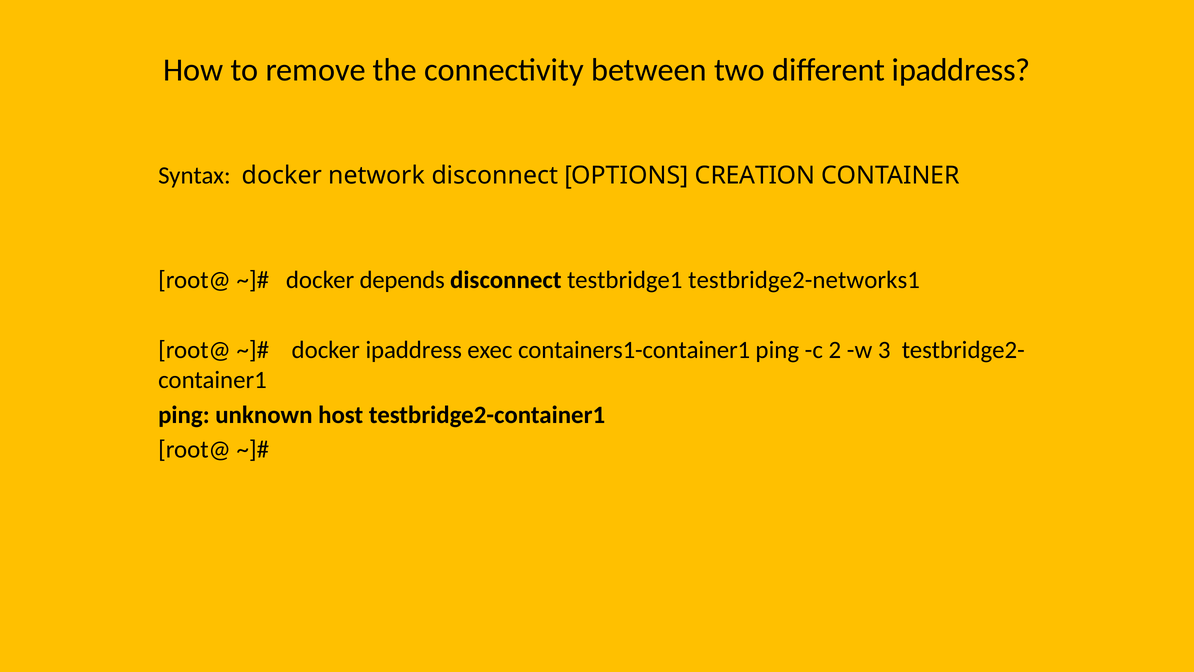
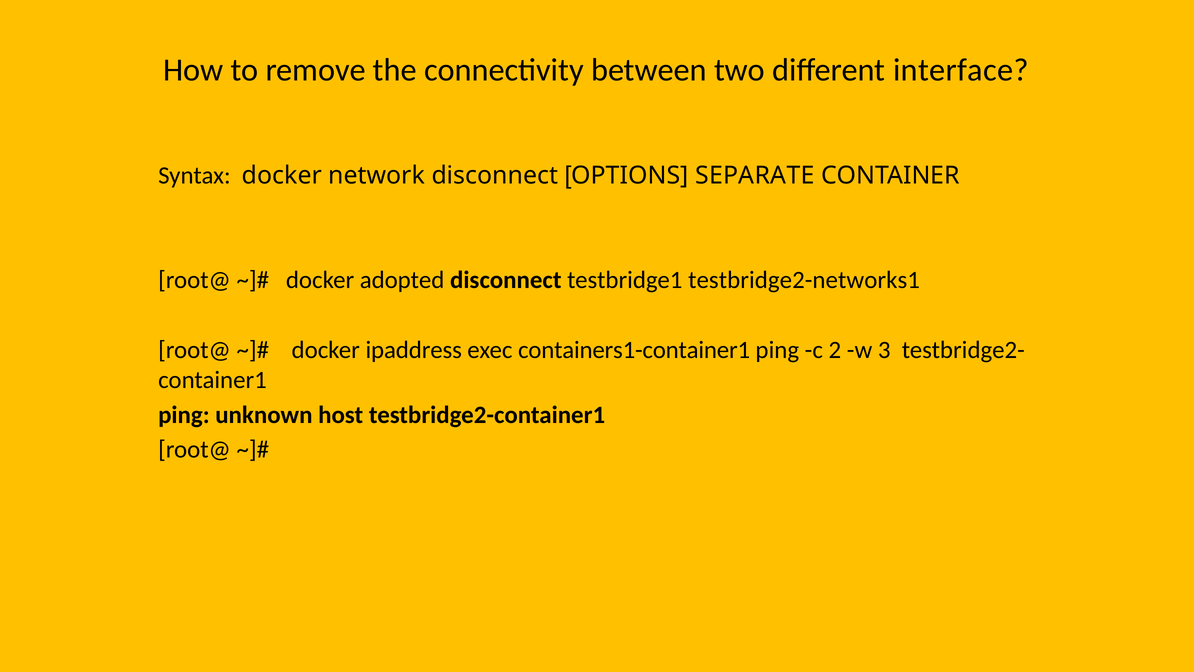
different ipaddress: ipaddress -> interface
CREATION: CREATION -> SEPARATE
depends: depends -> adopted
